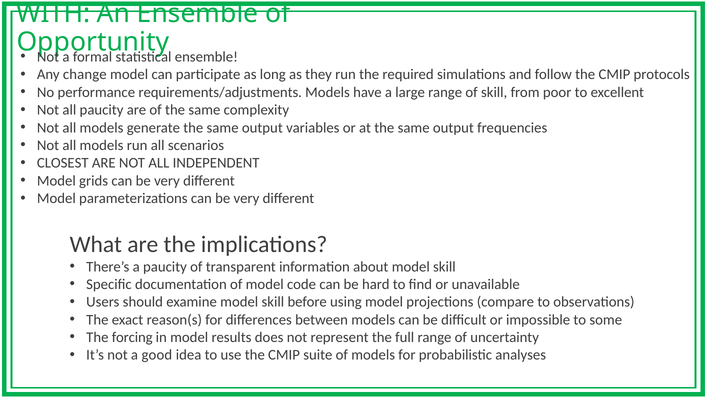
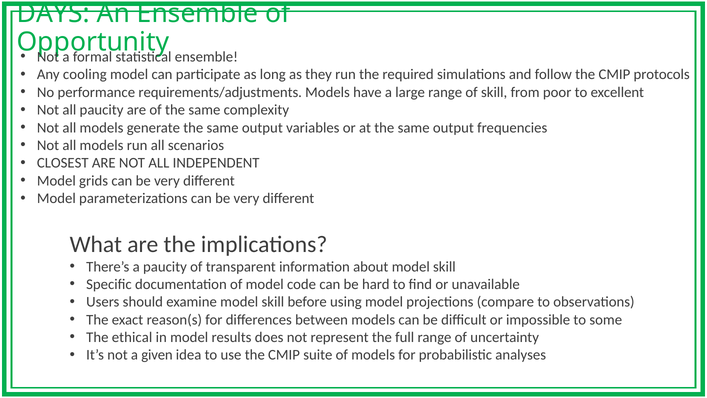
WITH: WITH -> DAYS
change: change -> cooling
forcing: forcing -> ethical
good: good -> given
